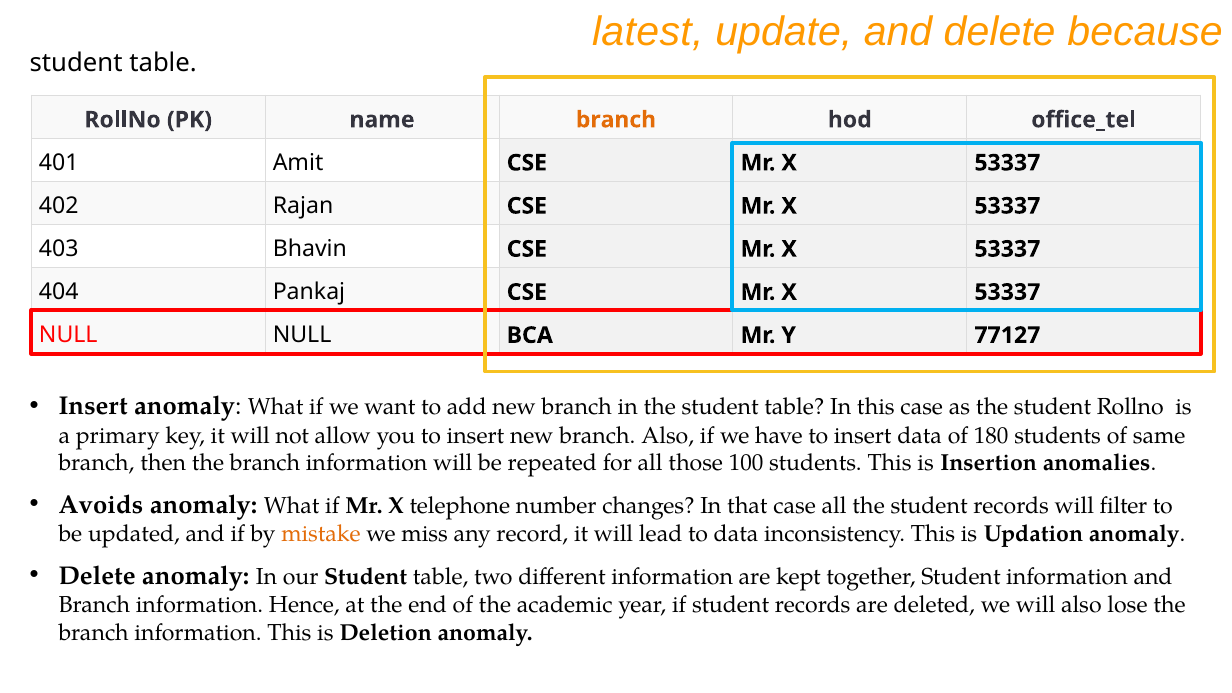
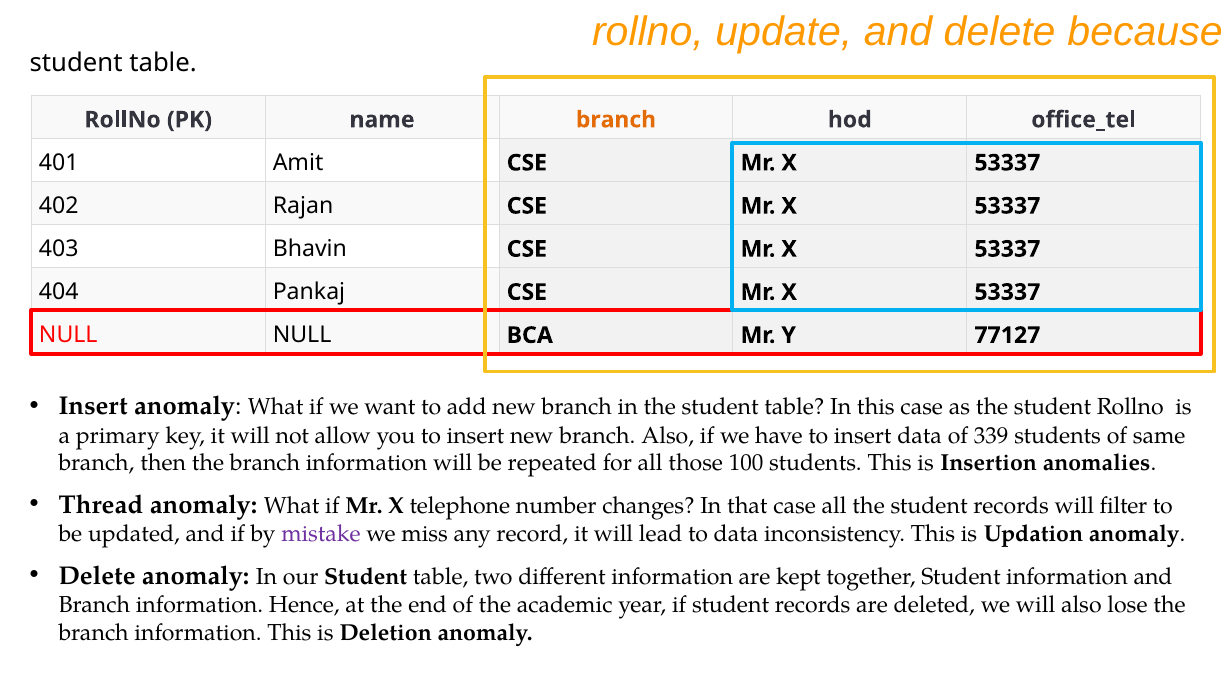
latest at (648, 32): latest -> rollno
180: 180 -> 339
Avoids: Avoids -> Thread
mistake colour: orange -> purple
